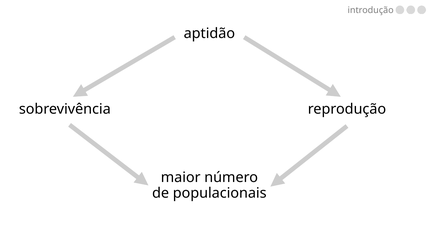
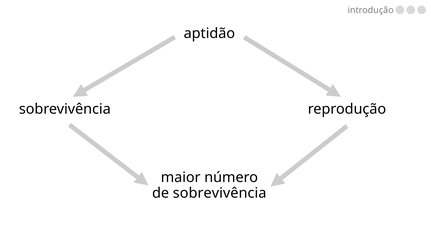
de populacionais: populacionais -> sobrevivência
